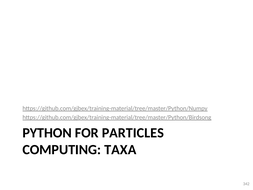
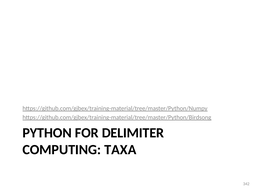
PARTICLES: PARTICLES -> DELIMITER
